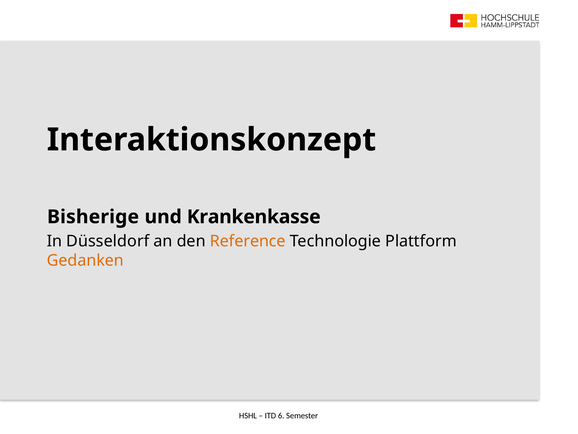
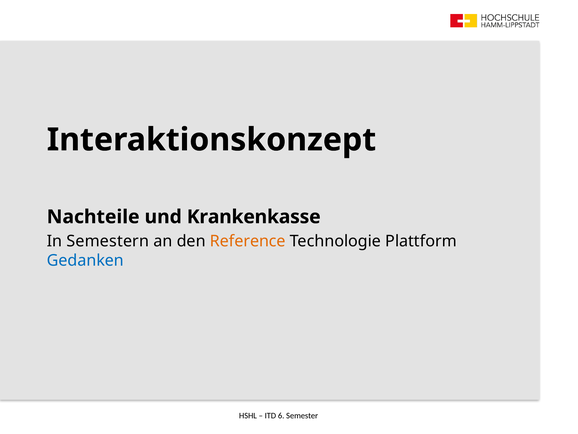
Bisherige: Bisherige -> Nachteile
Düsseldorf: Düsseldorf -> Semestern
Gedanken colour: orange -> blue
